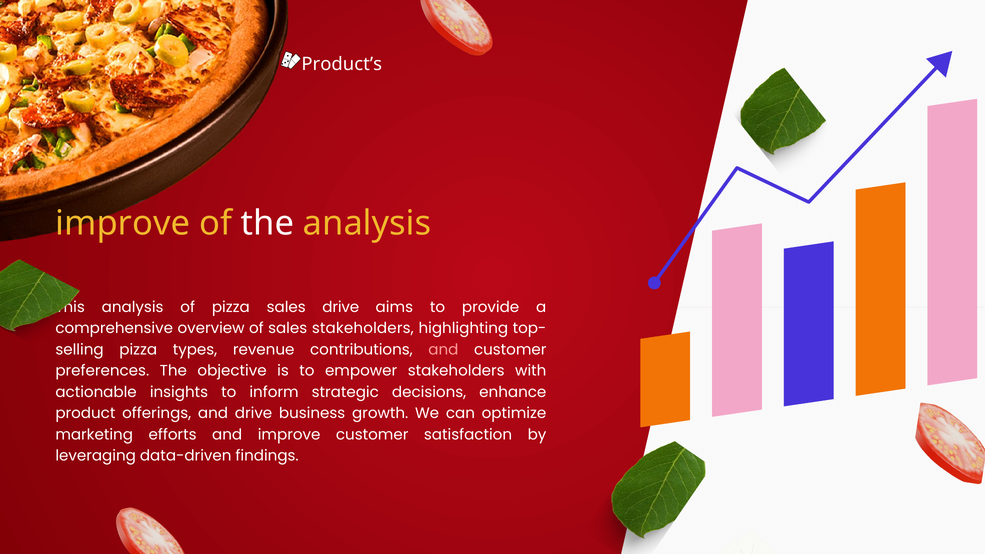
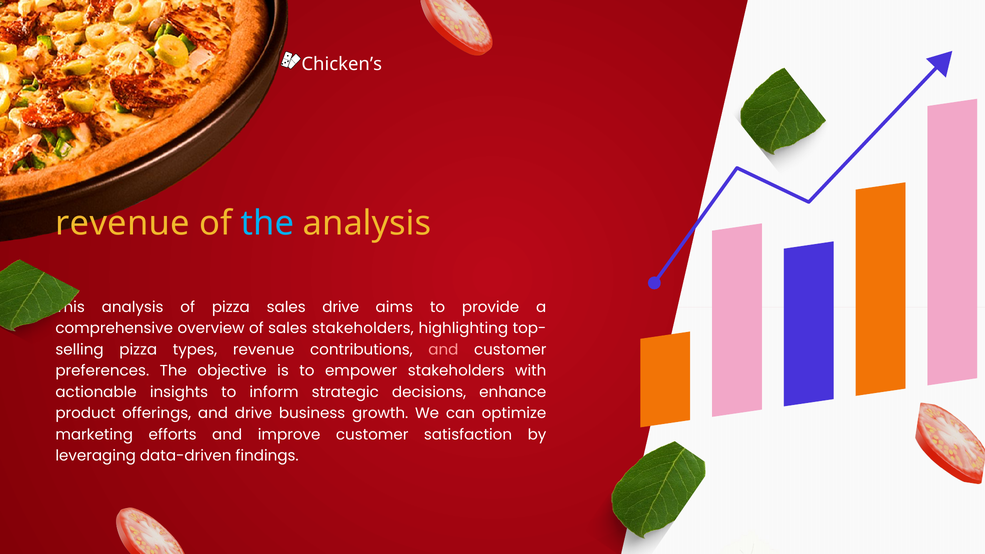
Product’s: Product’s -> Chicken’s
improve at (123, 224): improve -> revenue
the at (267, 224) colour: white -> light blue
